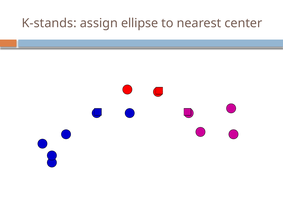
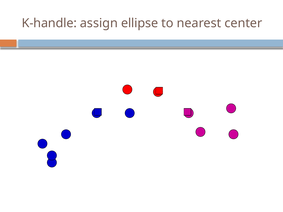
K-stands: K-stands -> K-handle
